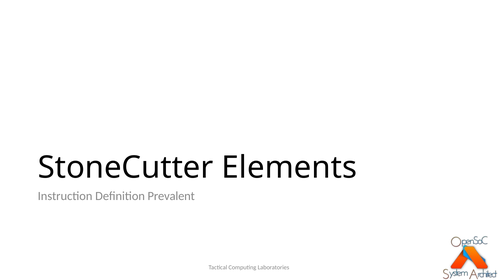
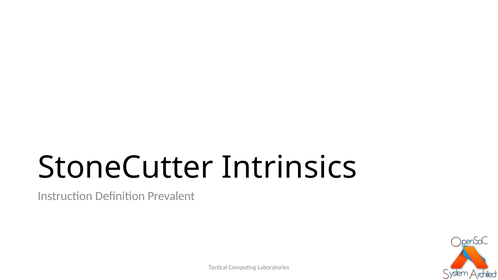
Elements: Elements -> Intrinsics
